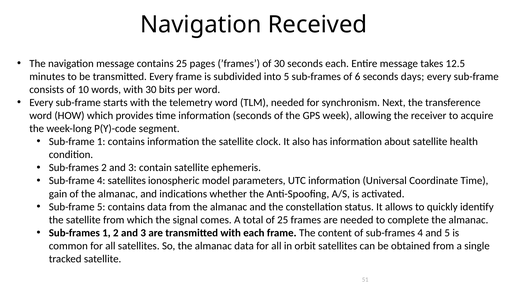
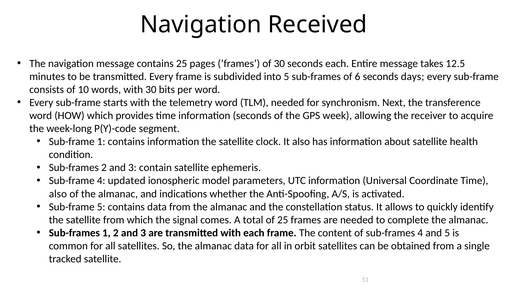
4 satellites: satellites -> updated
gain at (58, 193): gain -> also
